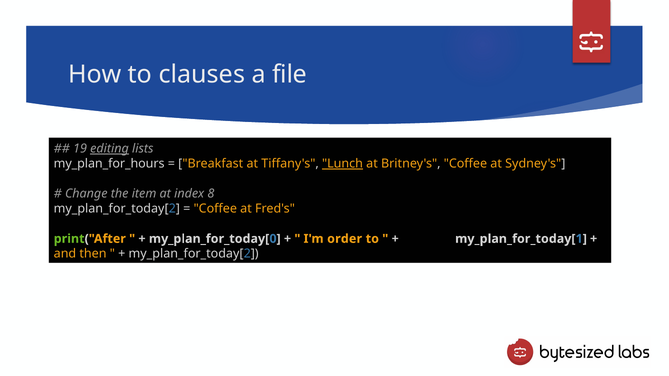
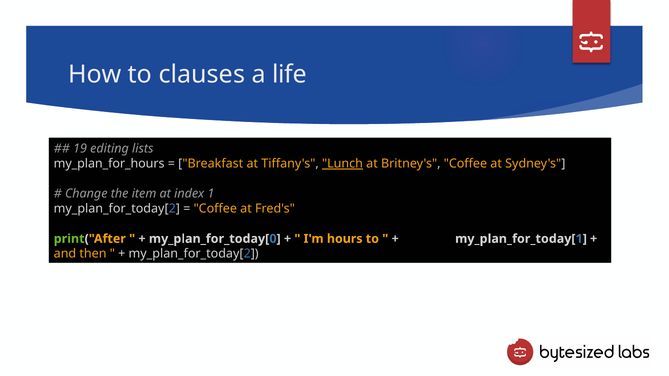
file: file -> life
editing underline: present -> none
8: 8 -> 1
order: order -> hours
